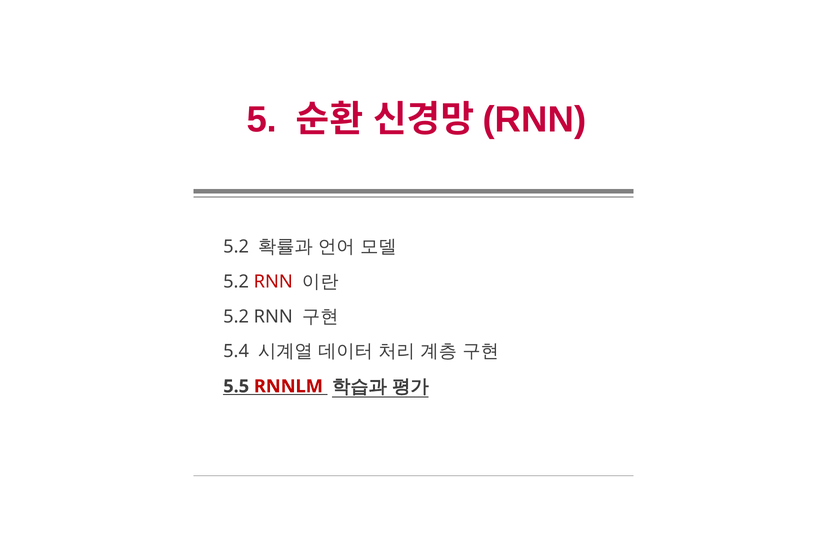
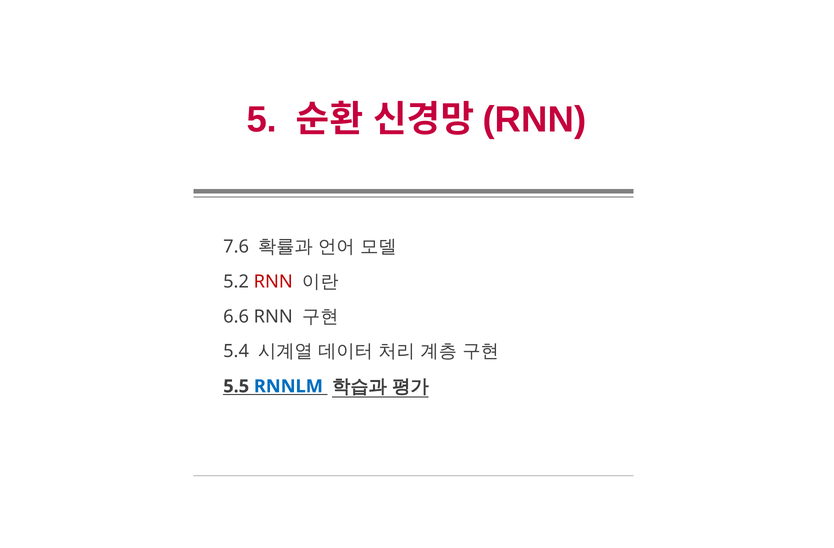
5.2 at (236, 247): 5.2 -> 7.6
5.2 at (236, 316): 5.2 -> 6.6
RNNLM colour: red -> blue
